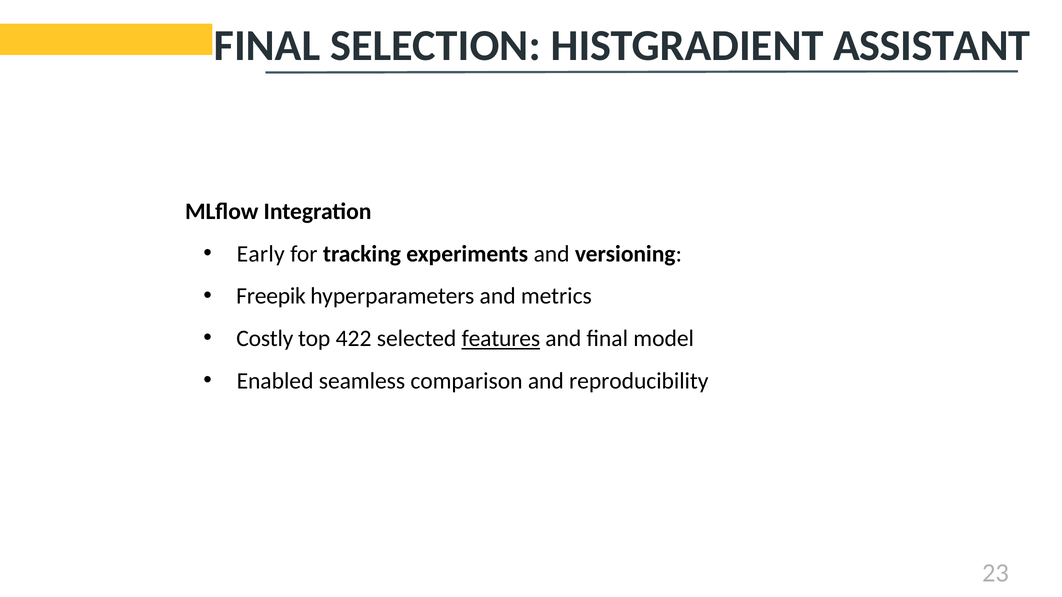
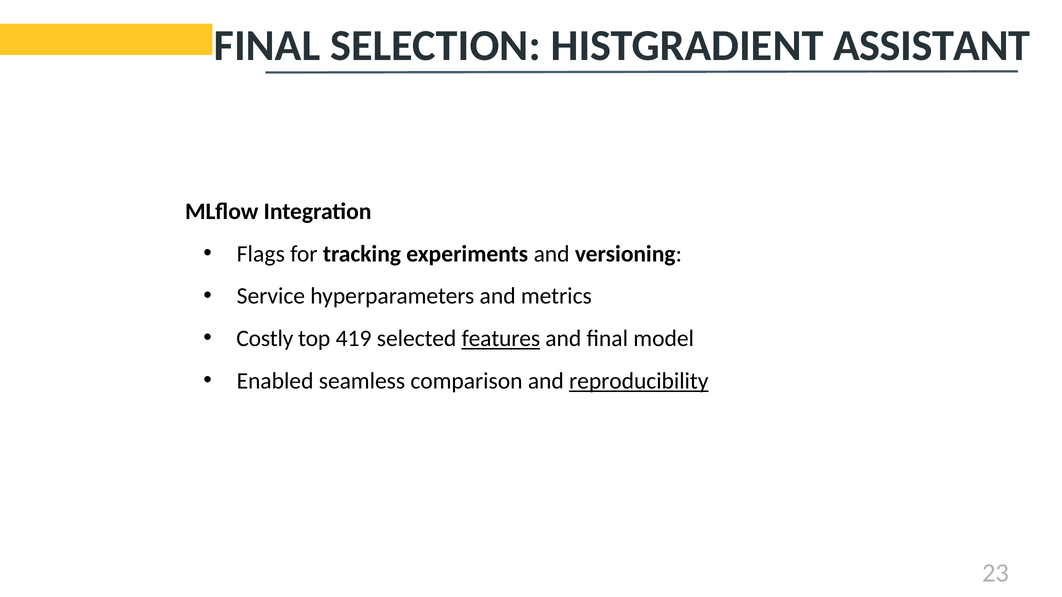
Early: Early -> Flags
Freepik: Freepik -> Service
422: 422 -> 419
reproducibility underline: none -> present
